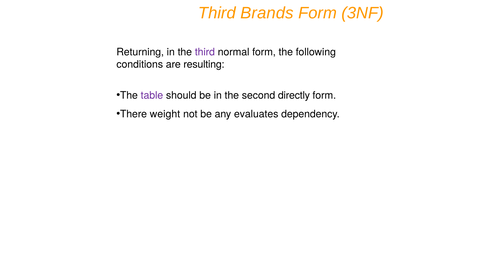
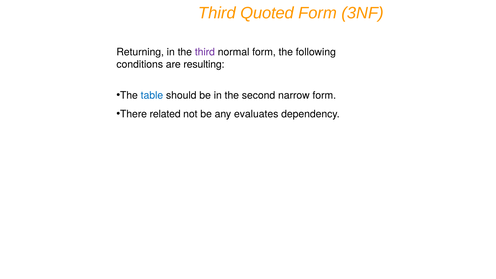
Brands: Brands -> Quoted
table colour: purple -> blue
directly: directly -> narrow
weight: weight -> related
